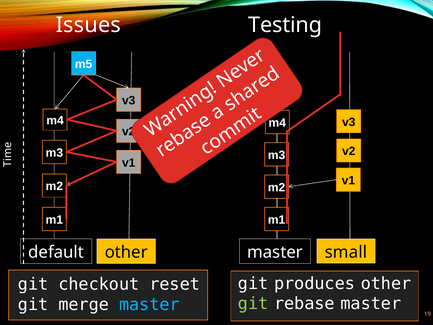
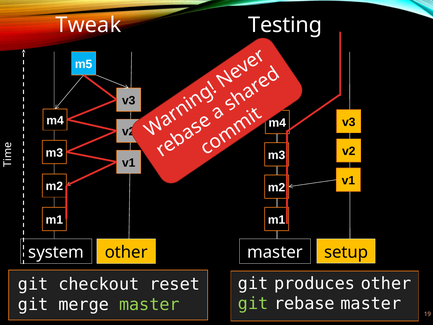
Issues: Issues -> Tweak
default: default -> system
small: small -> setup
master at (149, 304) colour: light blue -> light green
